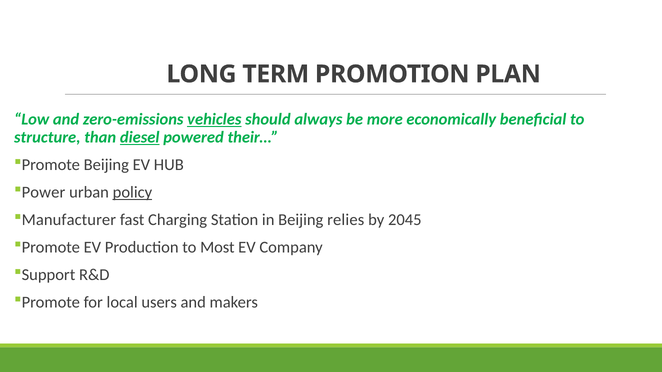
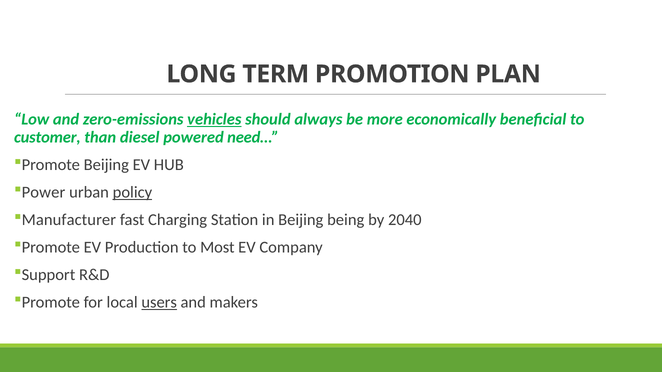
structure: structure -> customer
diesel underline: present -> none
their…: their… -> need…
relies: relies -> being
2045: 2045 -> 2040
users underline: none -> present
